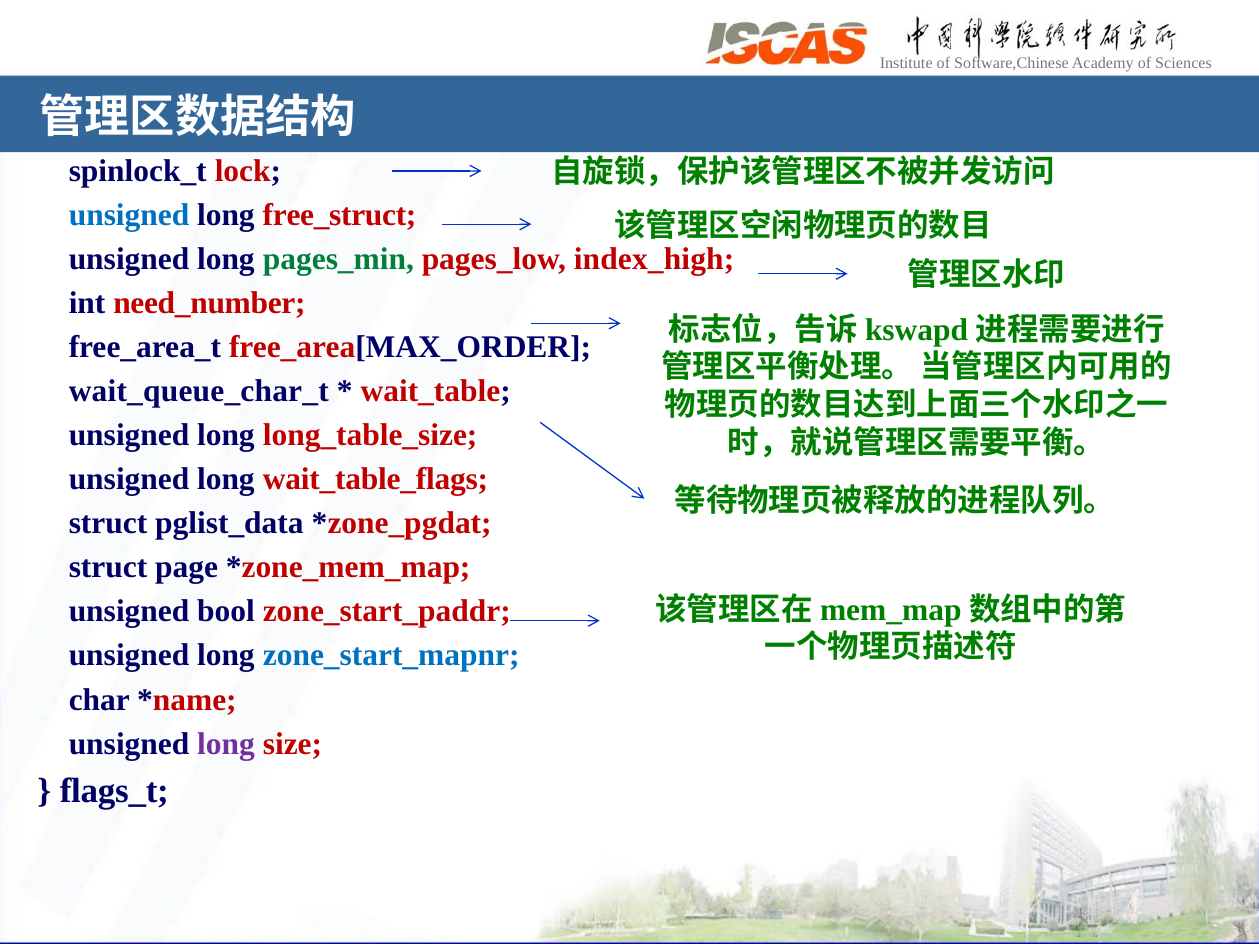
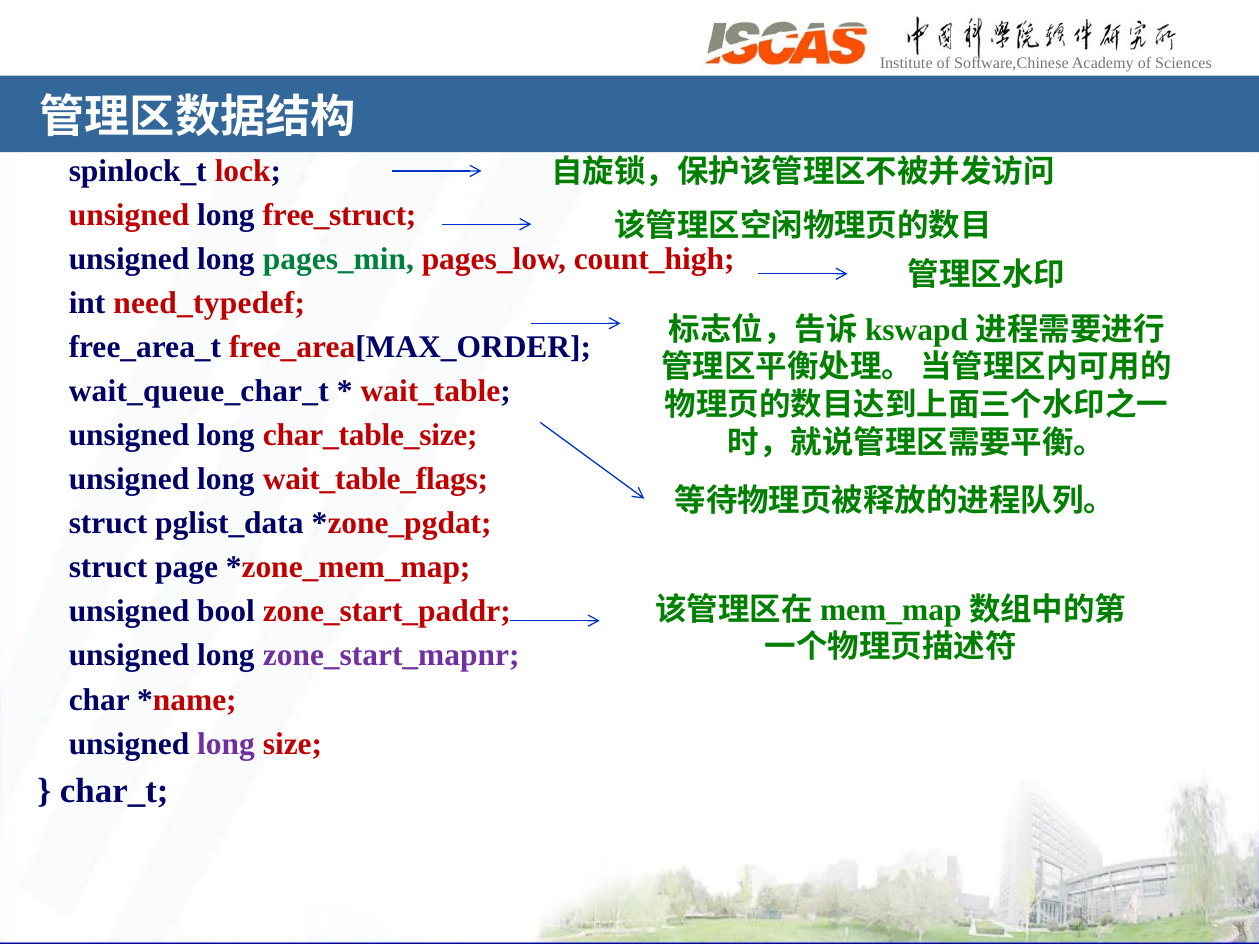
unsigned at (129, 215) colour: blue -> red
index_high: index_high -> count_high
need_number: need_number -> need_typedef
long_table_size: long_table_size -> char_table_size
zone_start_mapnr colour: blue -> purple
flags_t: flags_t -> char_t
